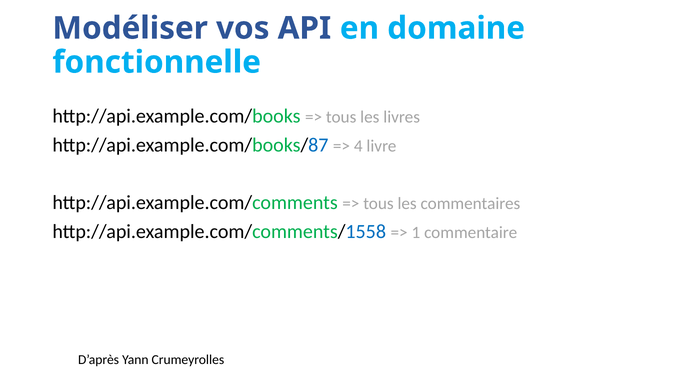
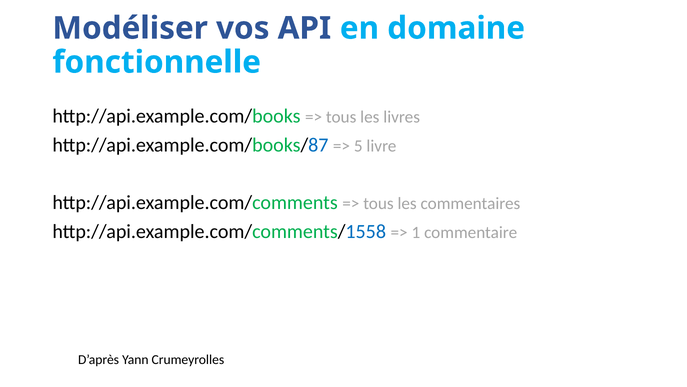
4: 4 -> 5
